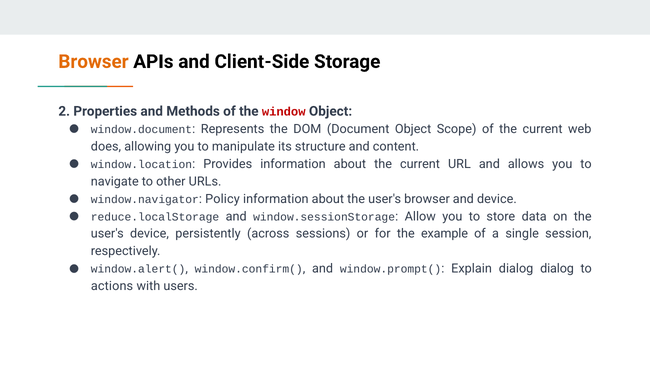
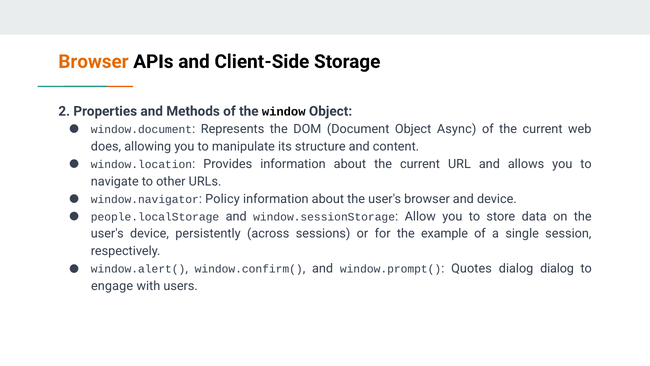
window colour: red -> black
Scope: Scope -> Async
reduce.localStorage: reduce.localStorage -> people.localStorage
Explain: Explain -> Quotes
actions: actions -> engage
